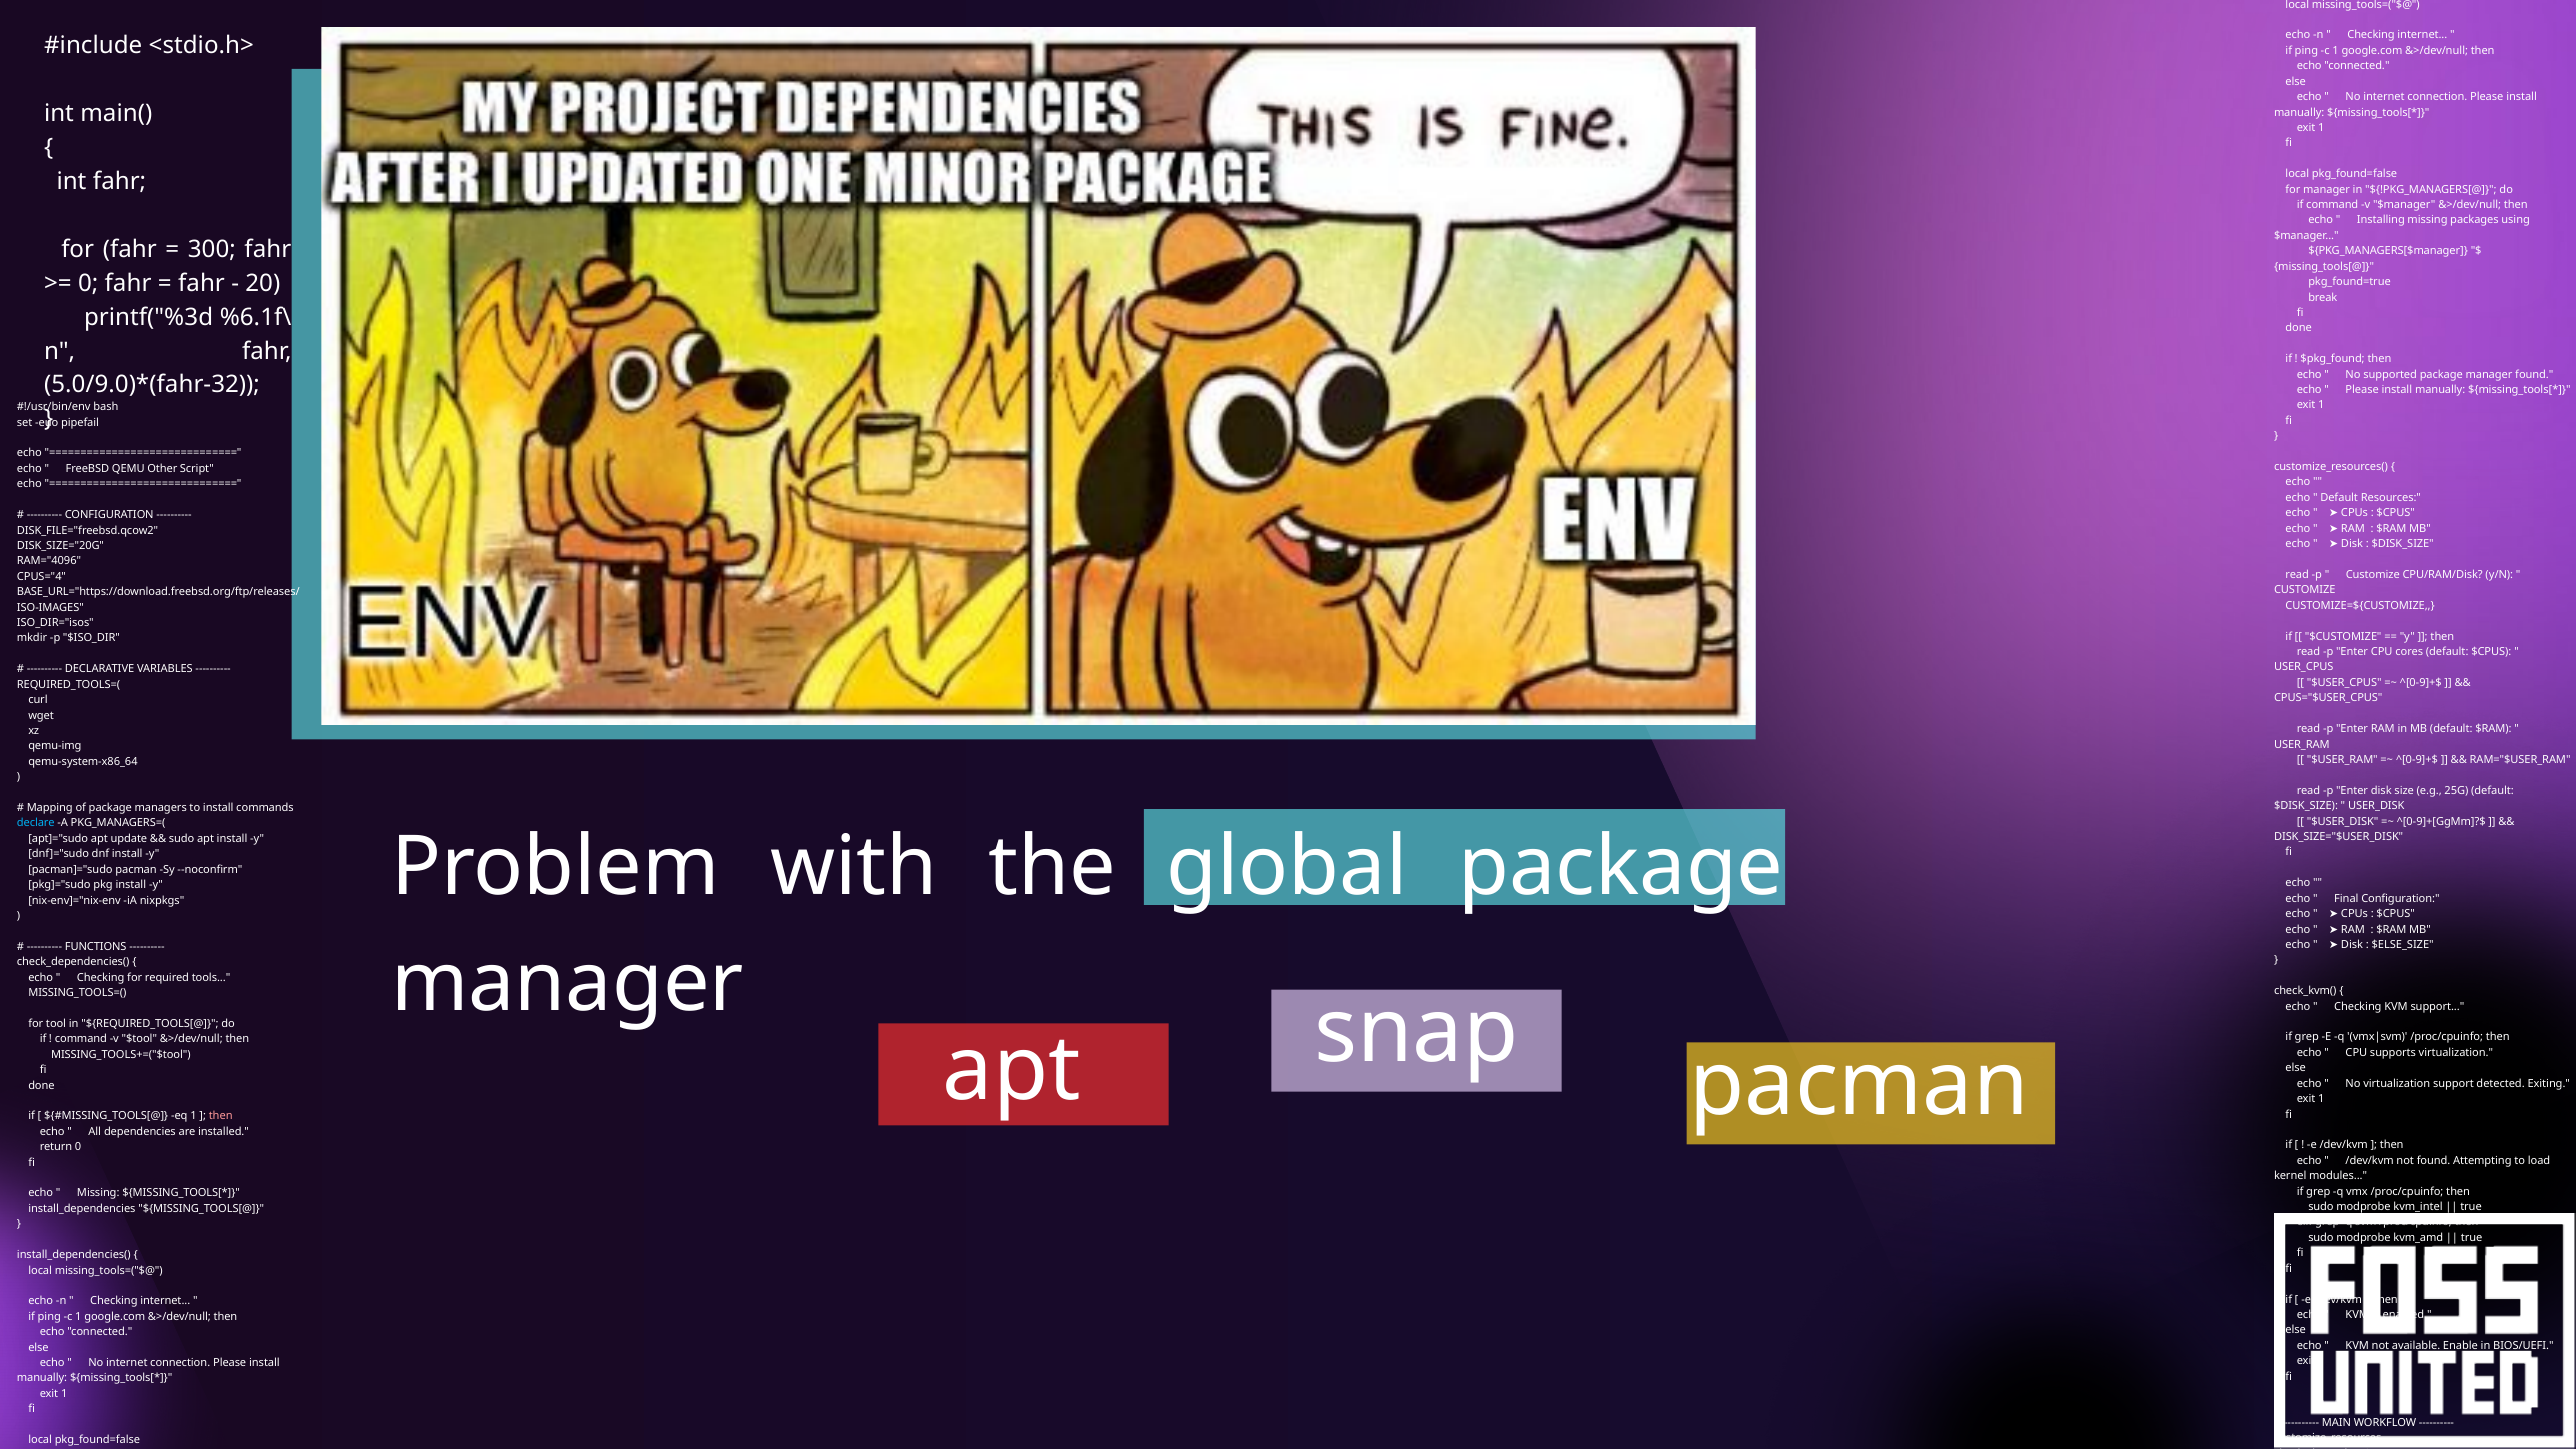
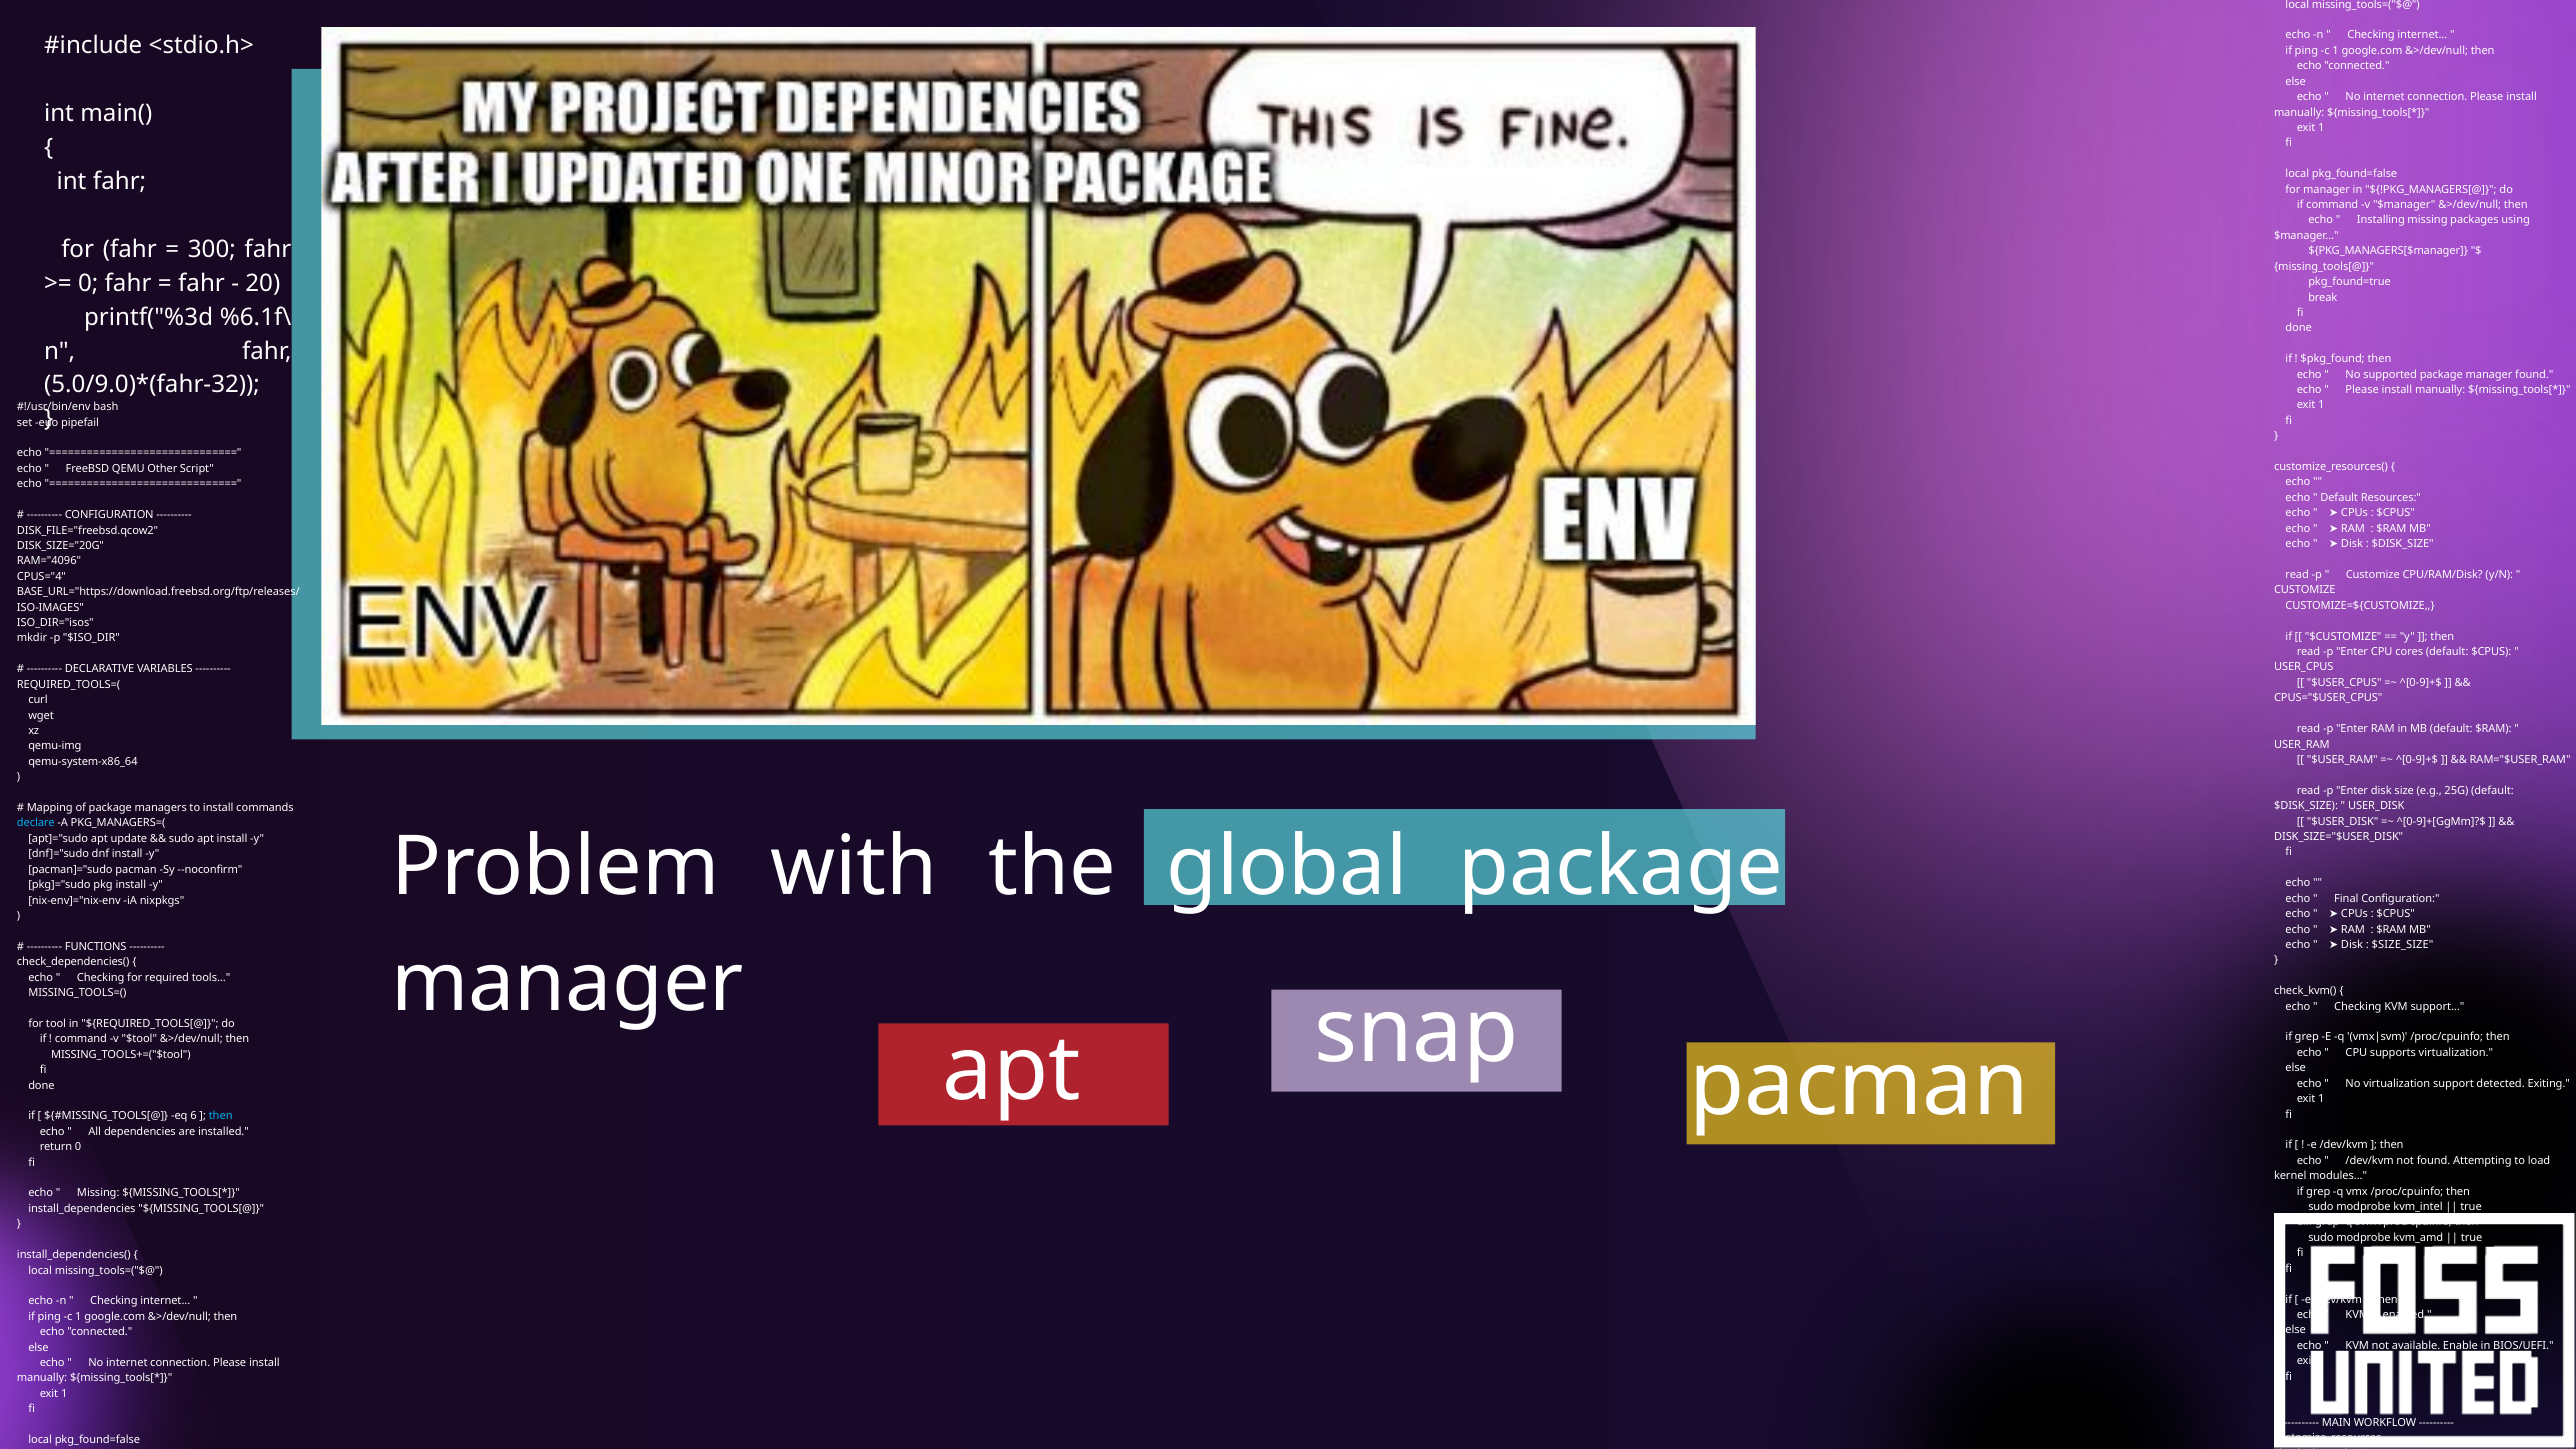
$ELSE_SIZE: $ELSE_SIZE -> $SIZE_SIZE
eq 1: 1 -> 6
then at (221, 1116) colour: pink -> light blue
